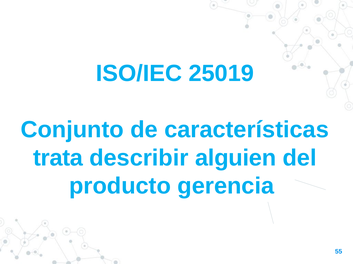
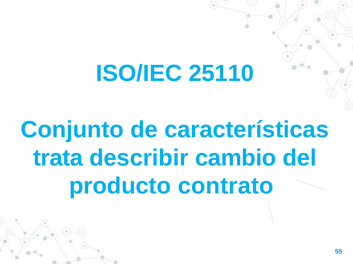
25019: 25019 -> 25110
alguien: alguien -> cambio
gerencia: gerencia -> contrato
